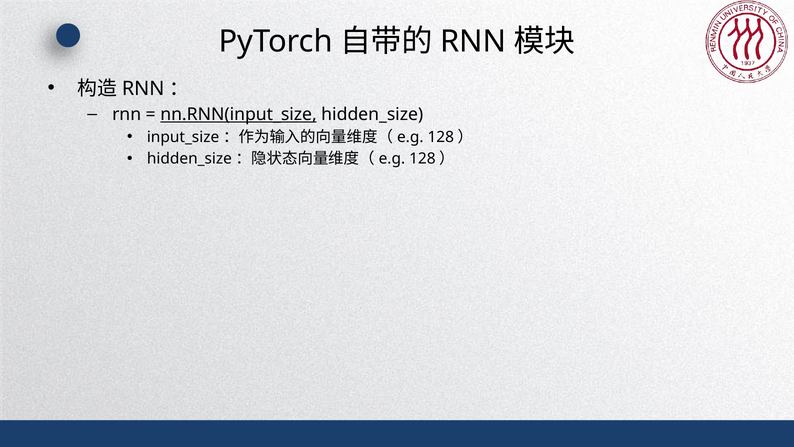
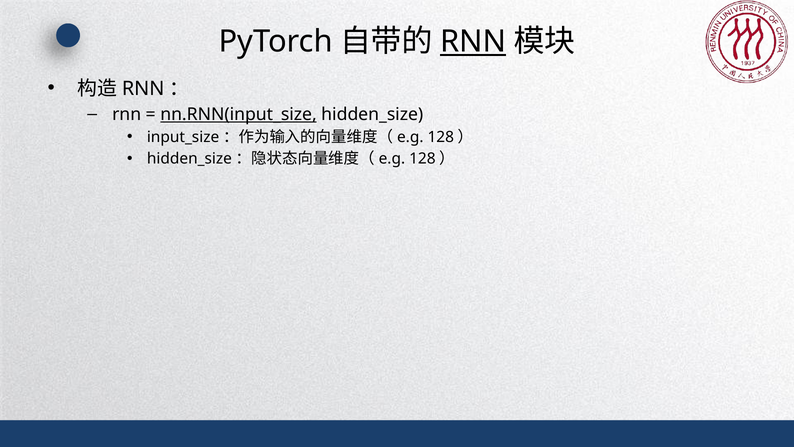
RNN at (473, 42) underline: none -> present
